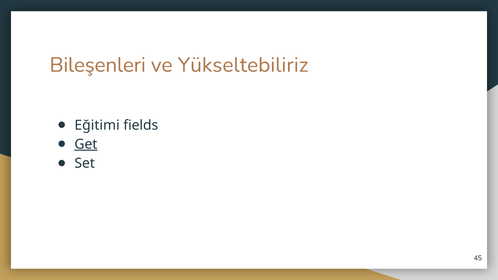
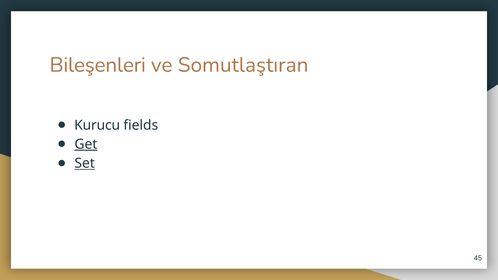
Yükseltebiliriz: Yükseltebiliriz -> Somutlaştıran
Eğitimi: Eğitimi -> Kurucu
Set underline: none -> present
